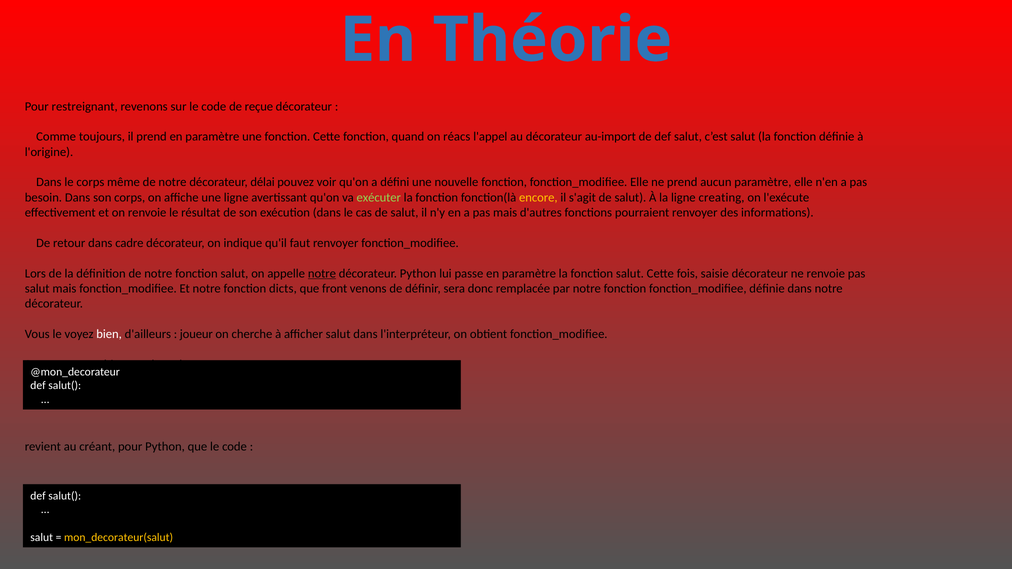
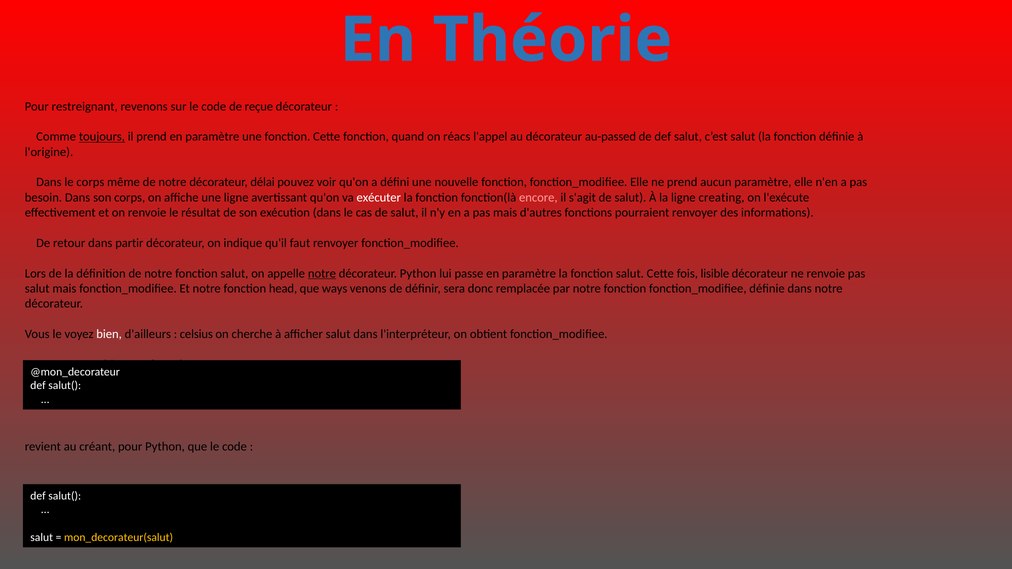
toujours underline: none -> present
au-import: au-import -> au-passed
exécuter colour: light green -> white
encore colour: yellow -> pink
cadre: cadre -> partir
saisie: saisie -> lisible
dicts: dicts -> head
front: front -> ways
joueur: joueur -> celsius
